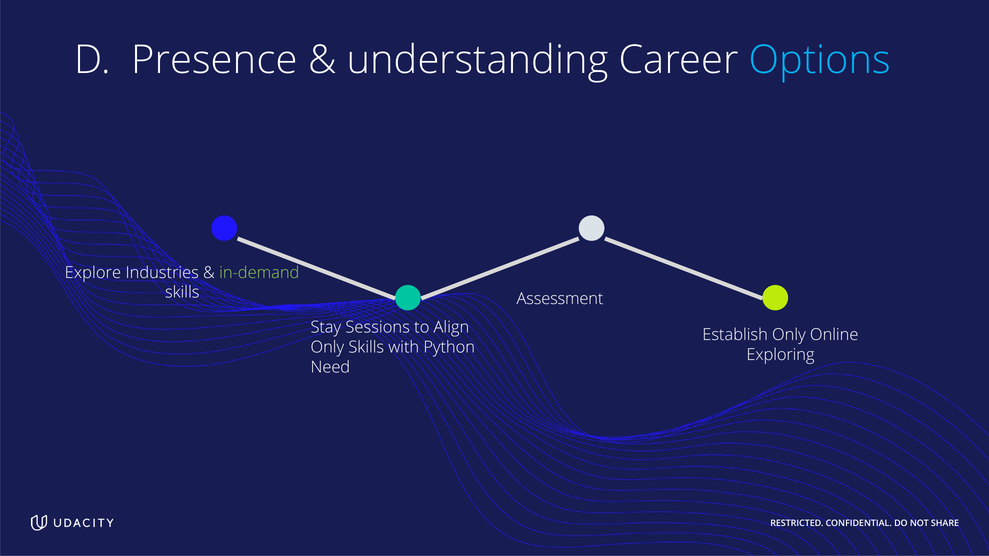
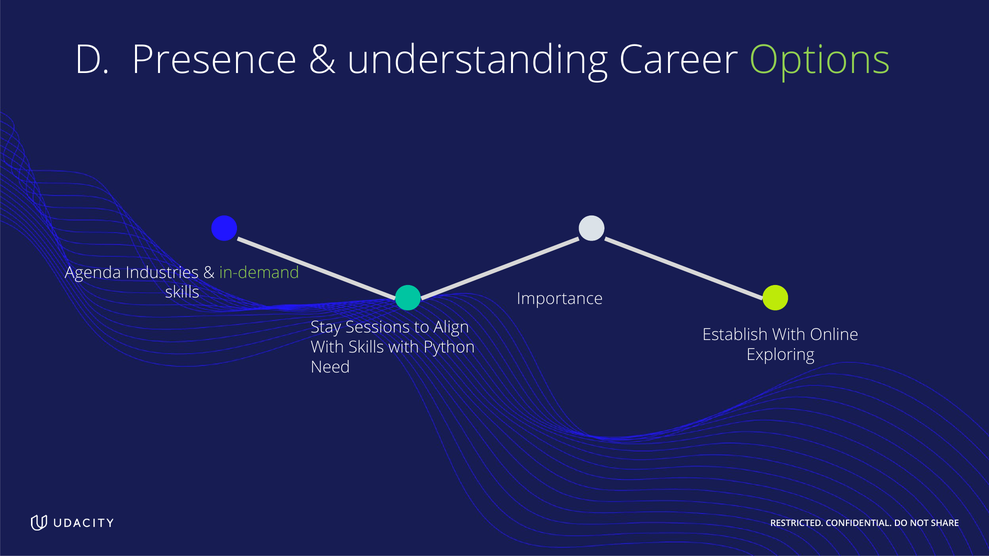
Options colour: light blue -> light green
Explore: Explore -> Agenda
Assessment: Assessment -> Importance
Establish Only: Only -> With
Only at (327, 348): Only -> With
